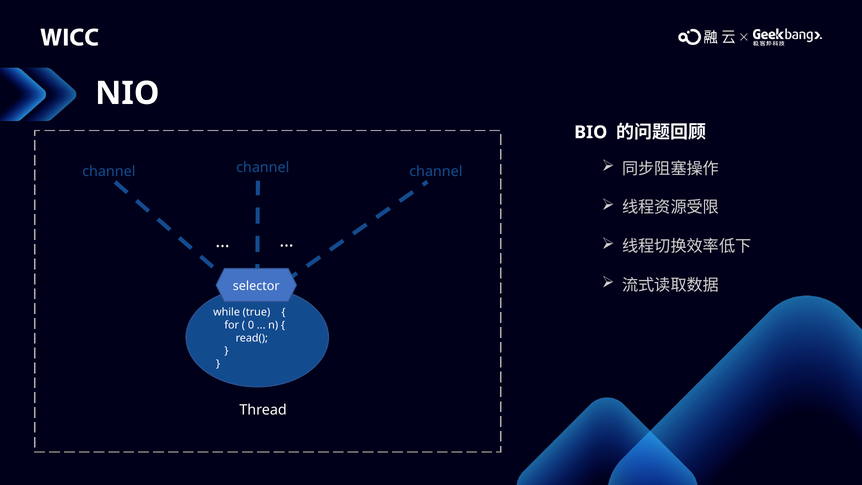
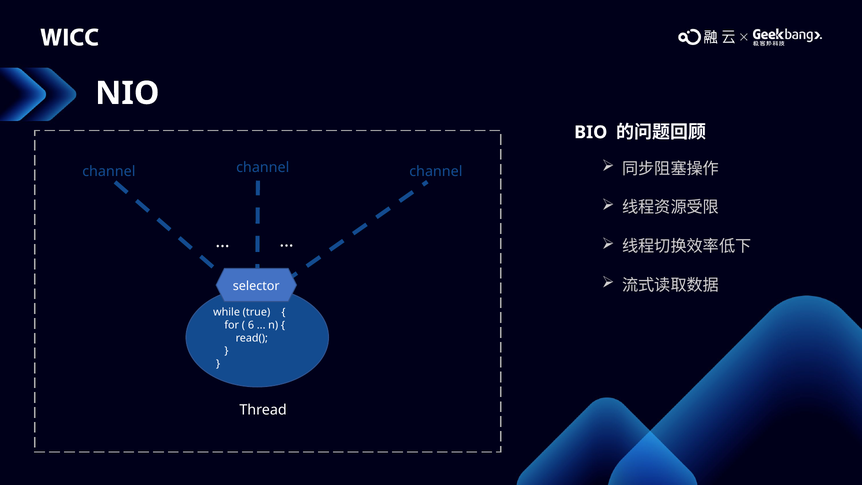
0: 0 -> 6
